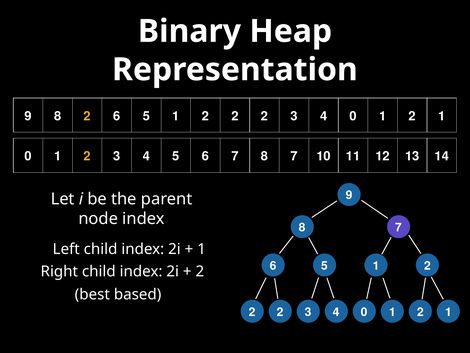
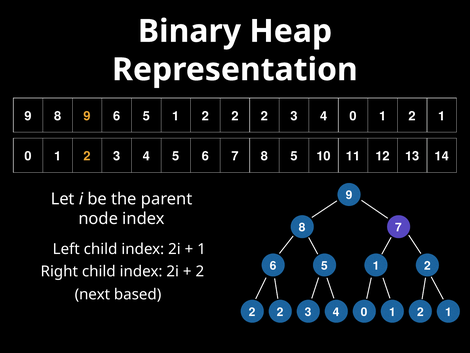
8 2: 2 -> 9
7 8 7: 7 -> 5
best: best -> next
